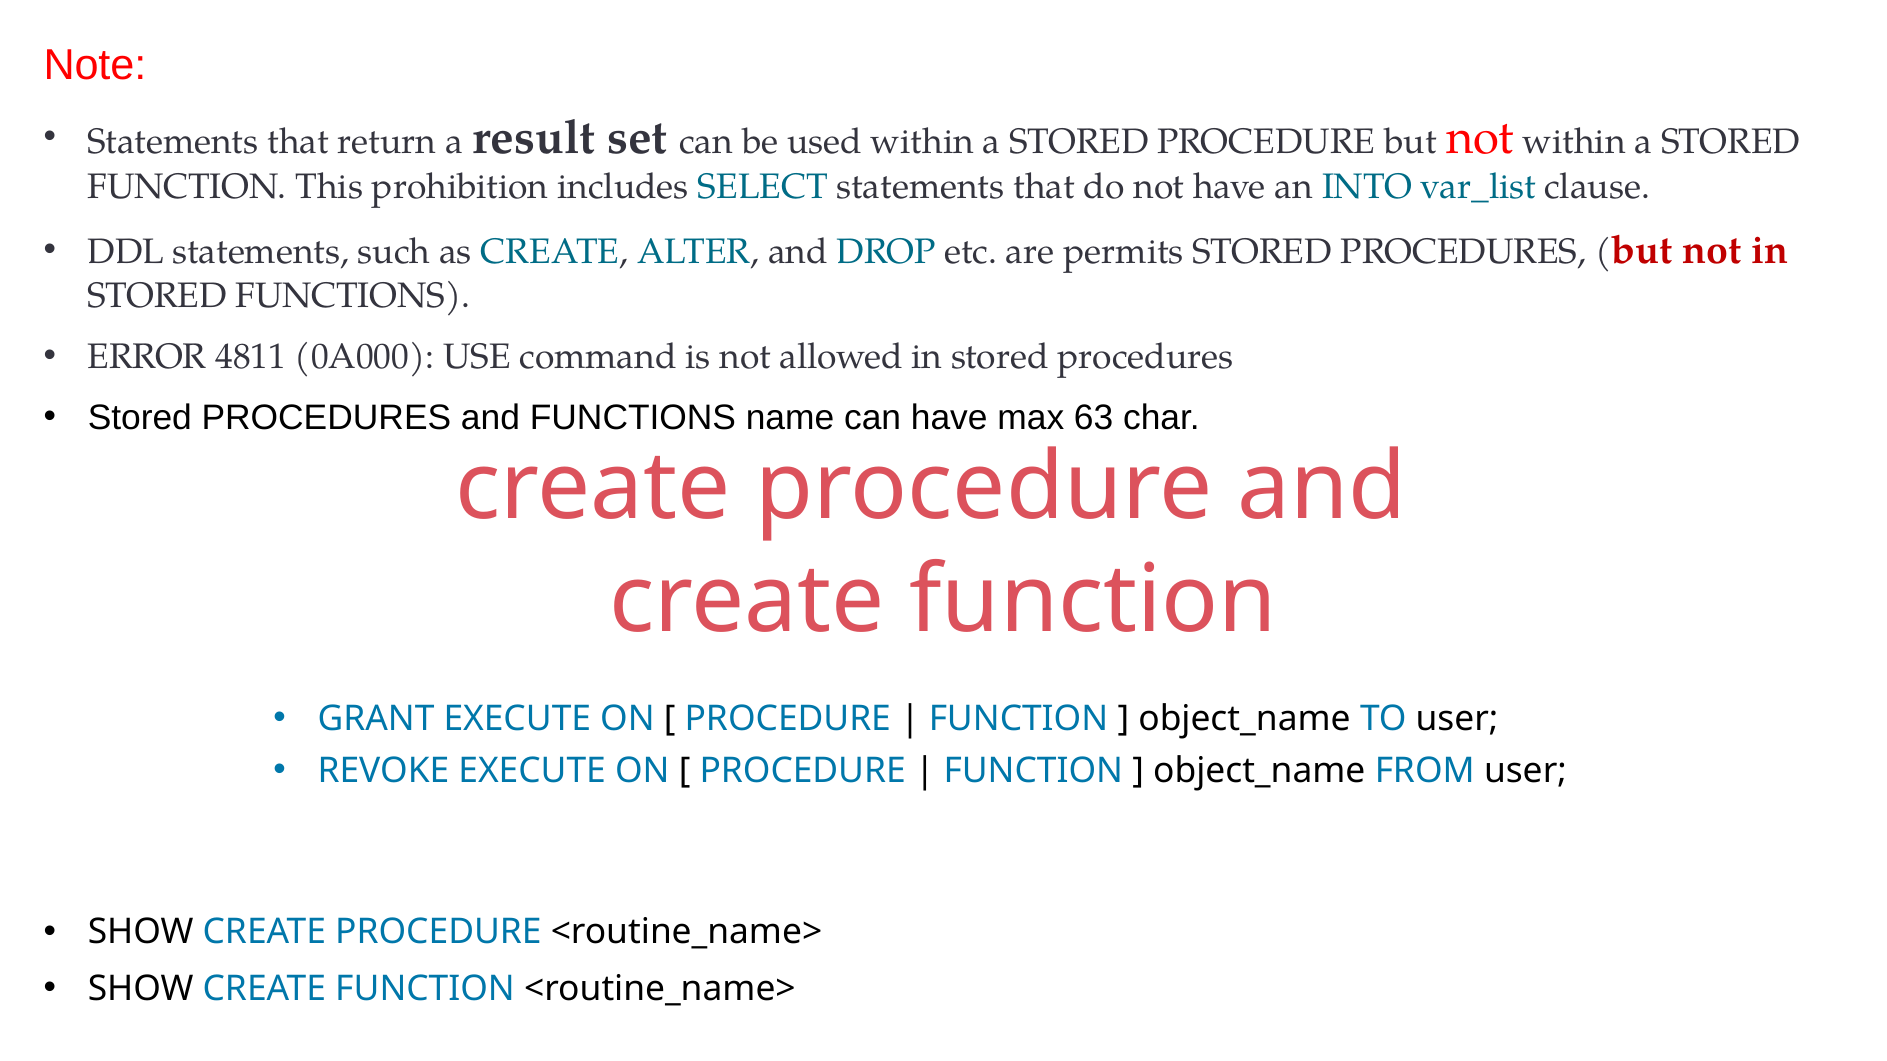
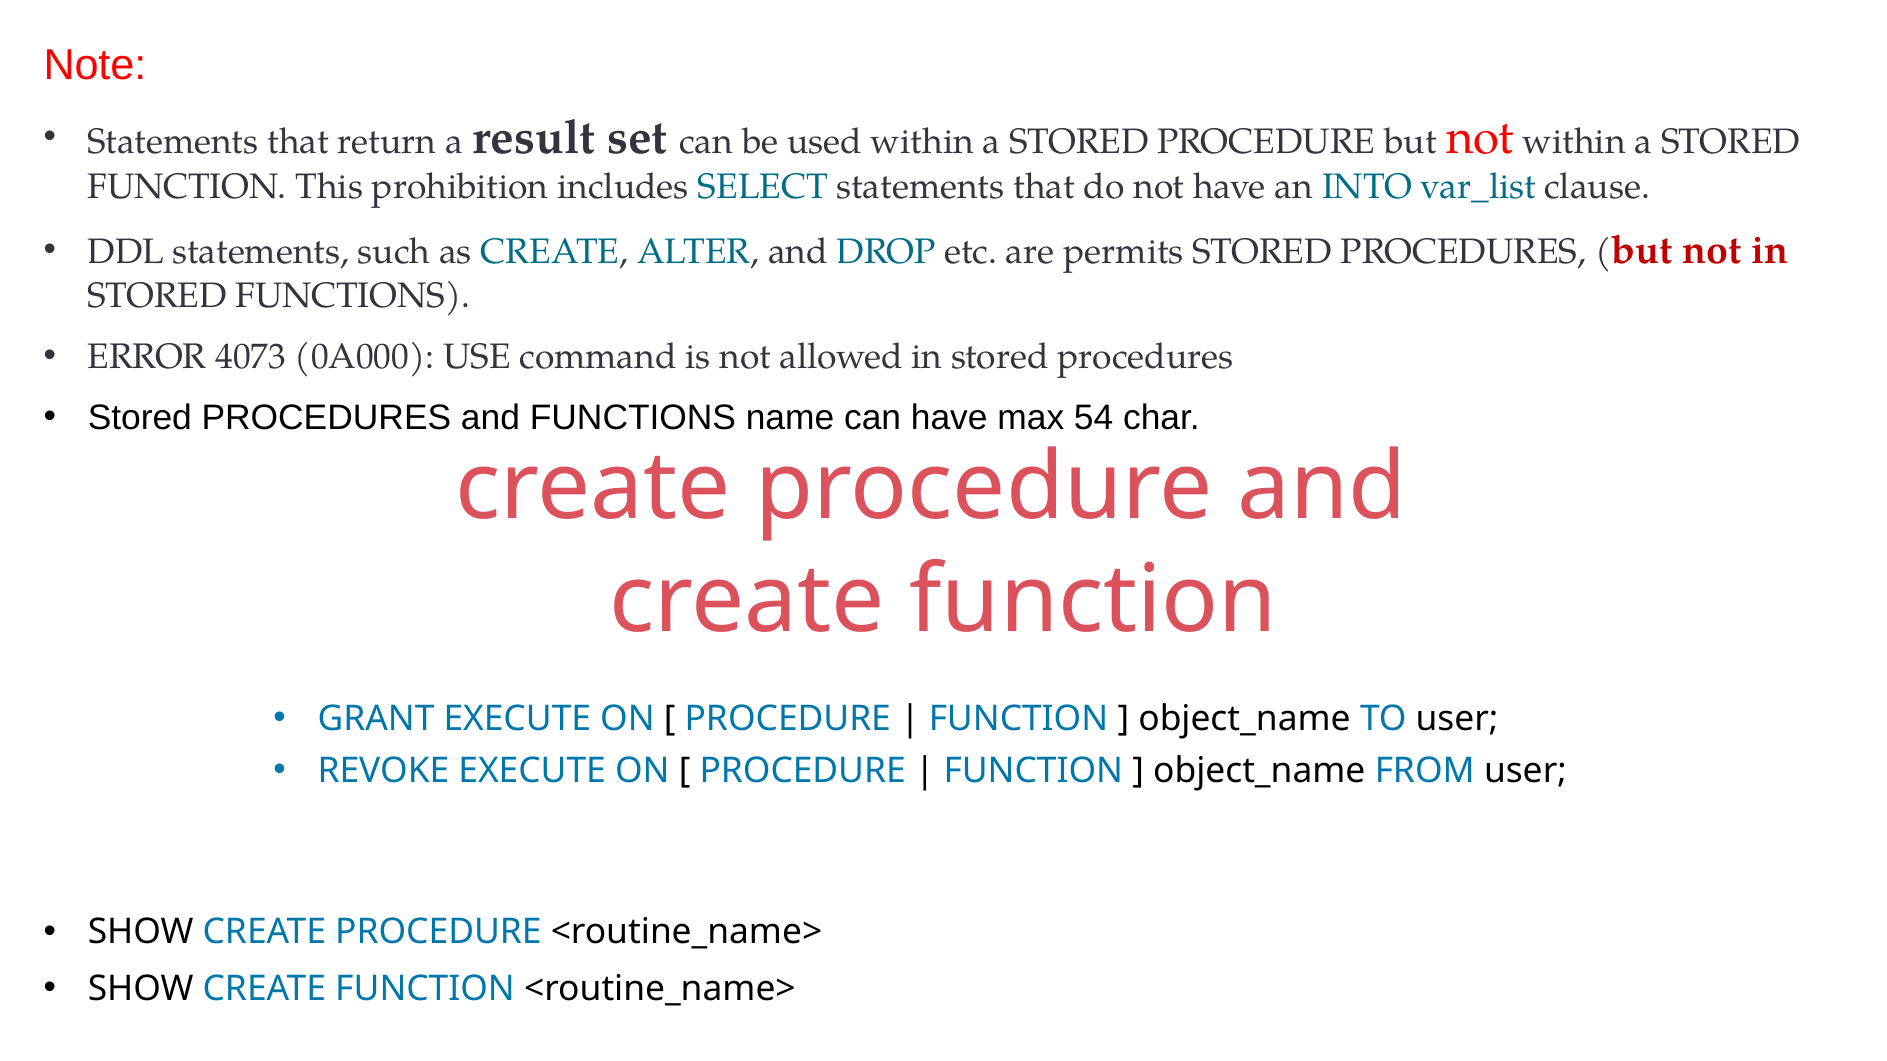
4811: 4811 -> 4073
63: 63 -> 54
